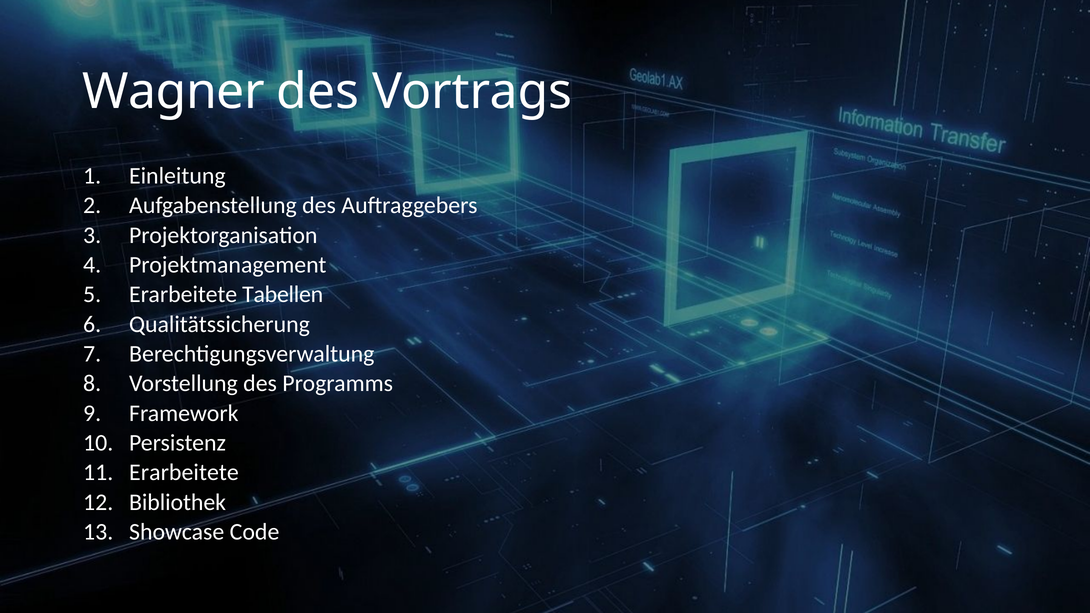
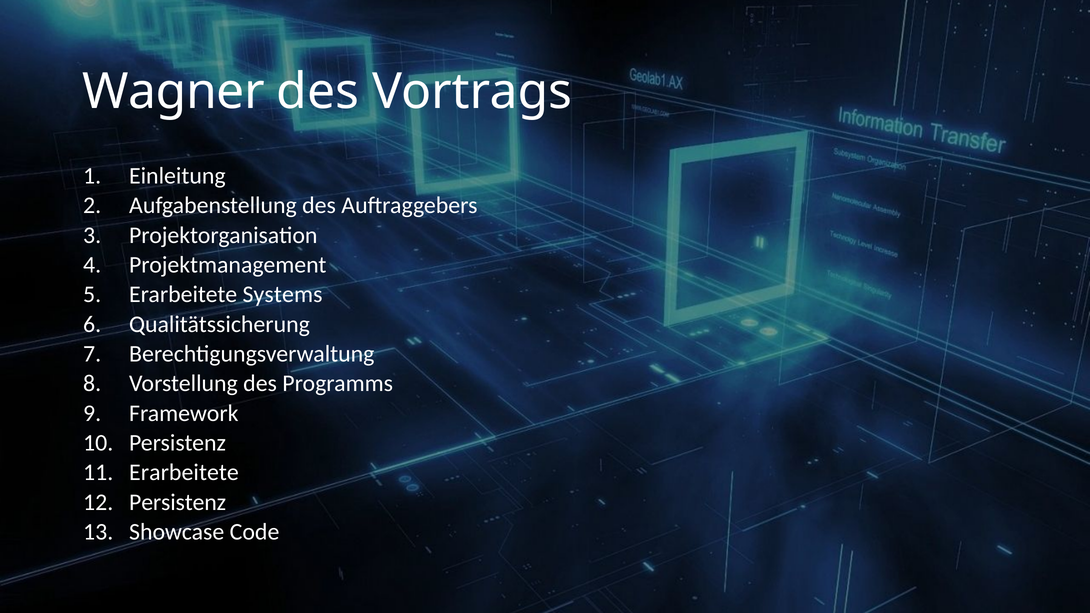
Tabellen: Tabellen -> Systems
Bibliothek at (178, 502): Bibliothek -> Persistenz
